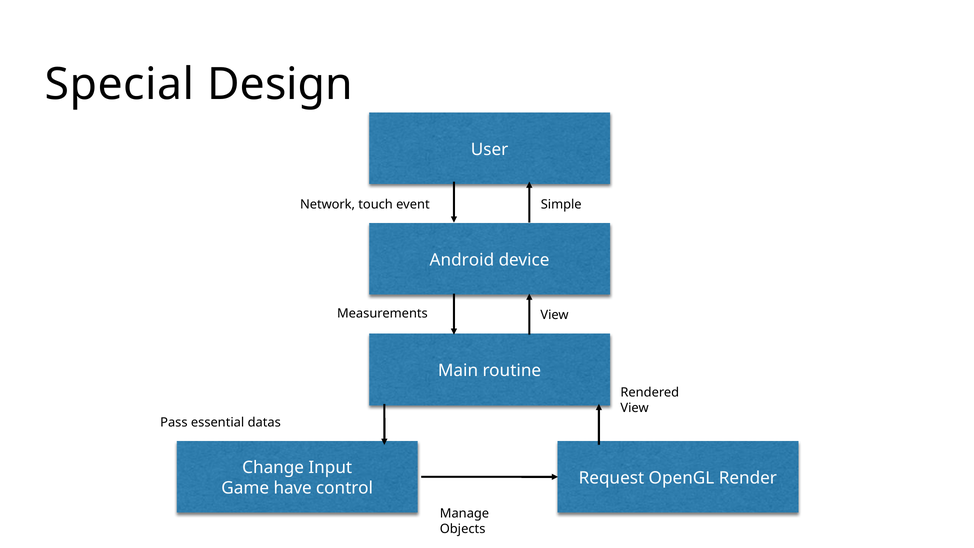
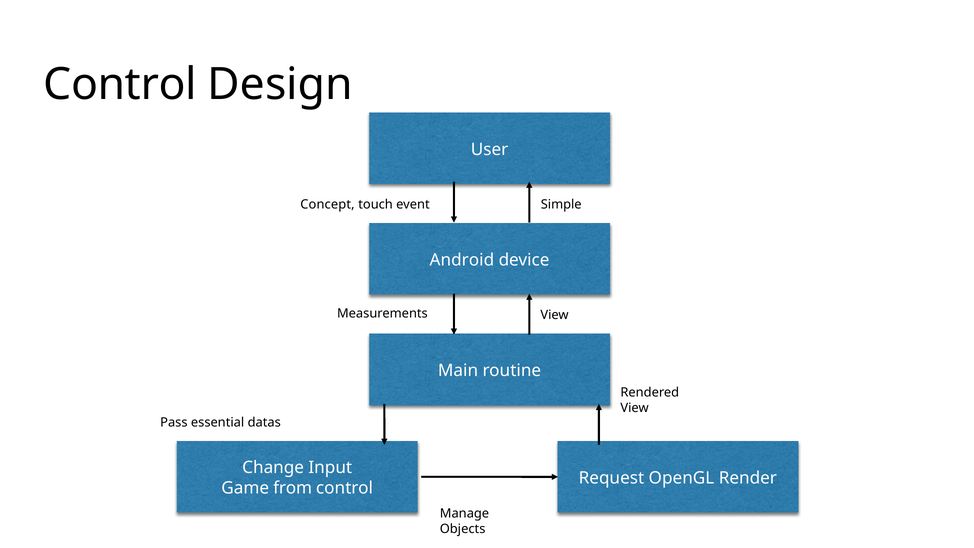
Special at (120, 85): Special -> Control
Network: Network -> Concept
have: have -> from
